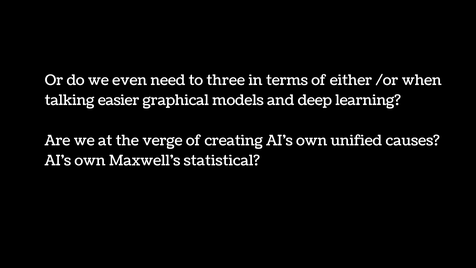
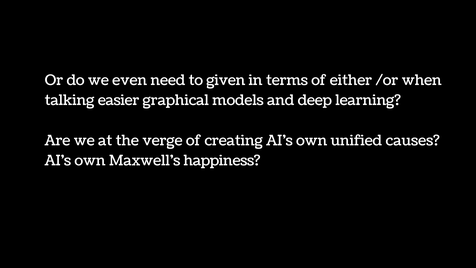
three: three -> given
statistical: statistical -> happiness
